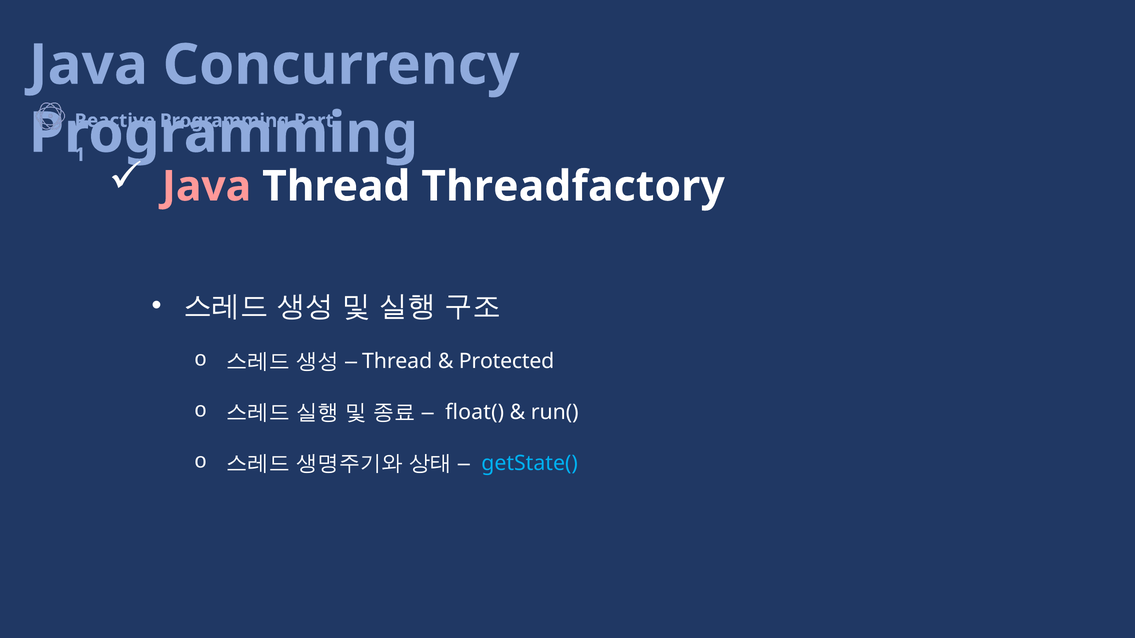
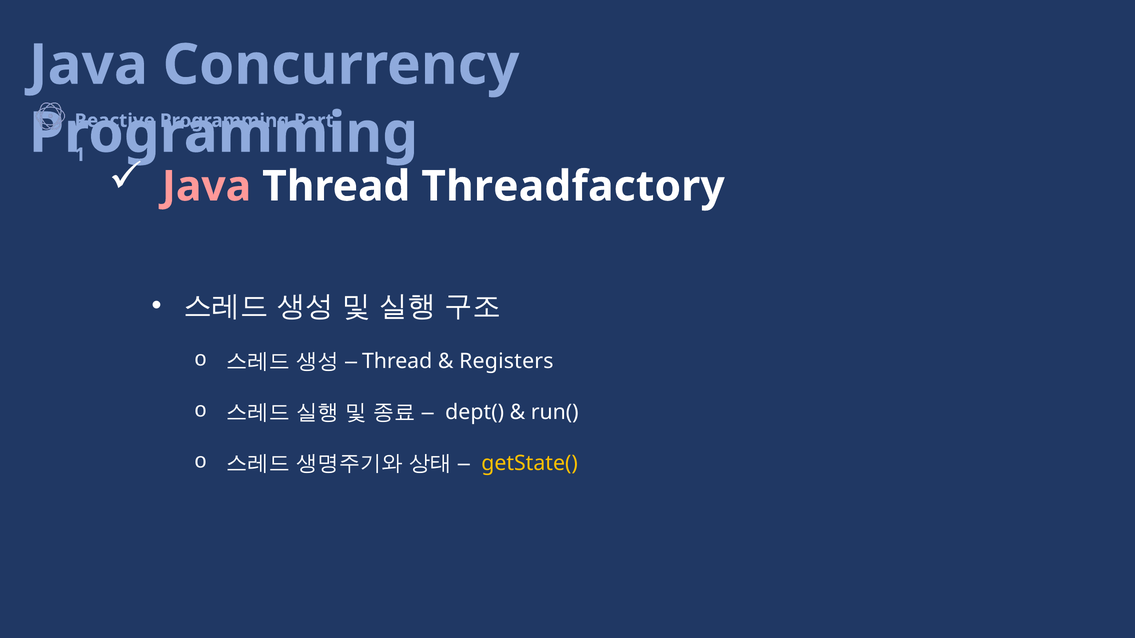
Protected: Protected -> Registers
float(: float( -> dept(
getState( colour: light blue -> yellow
